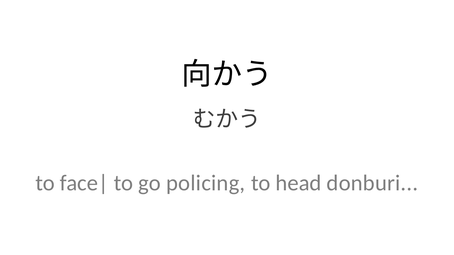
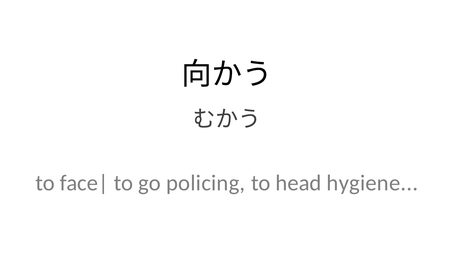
donburi: donburi -> hygiene
